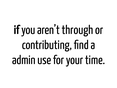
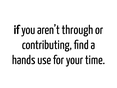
admin: admin -> hands
